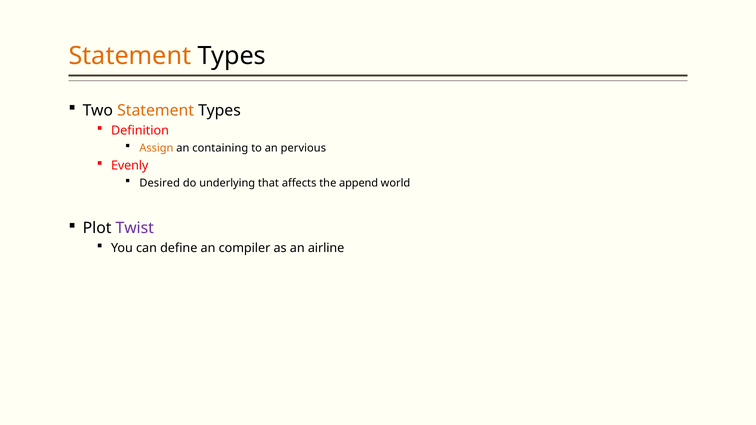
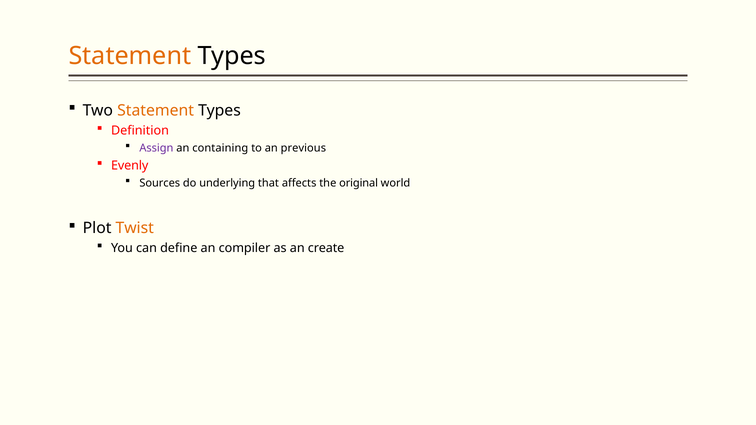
Assign colour: orange -> purple
pervious: pervious -> previous
Desired: Desired -> Sources
append: append -> original
Twist colour: purple -> orange
airline: airline -> create
